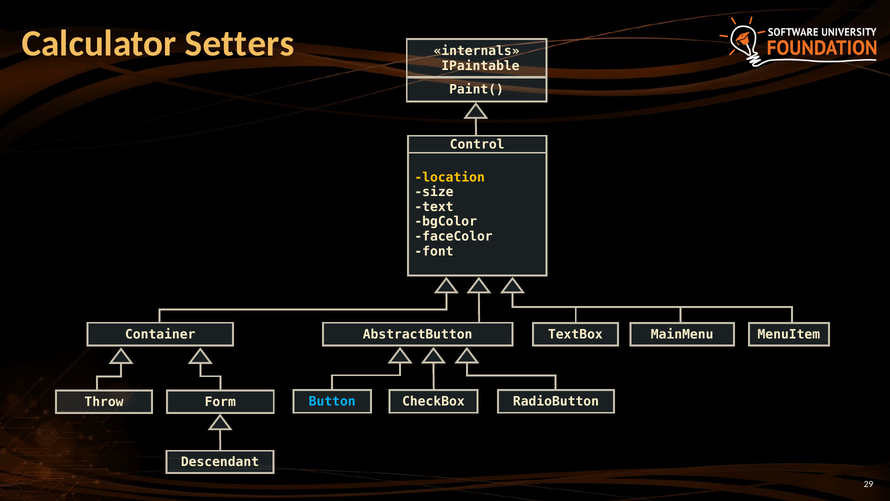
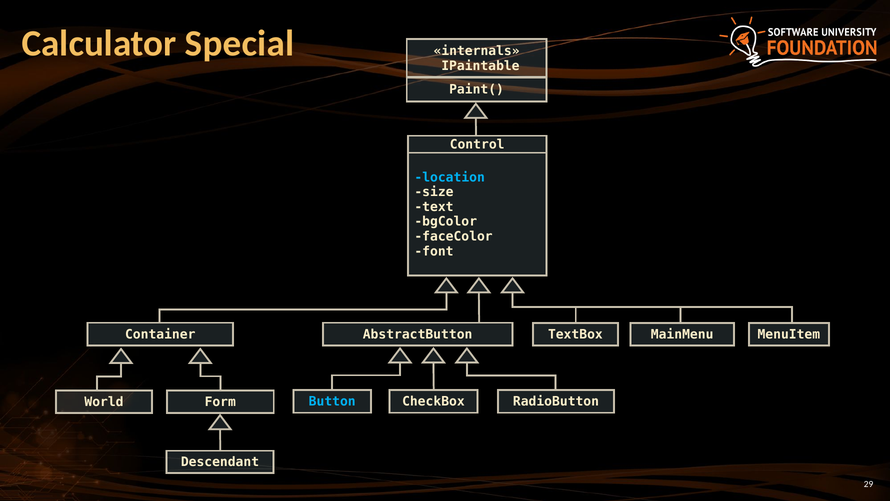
Setters: Setters -> Special
location colour: yellow -> light blue
Throw: Throw -> World
